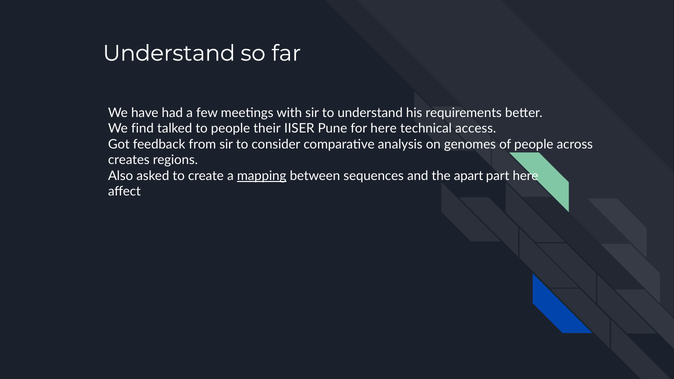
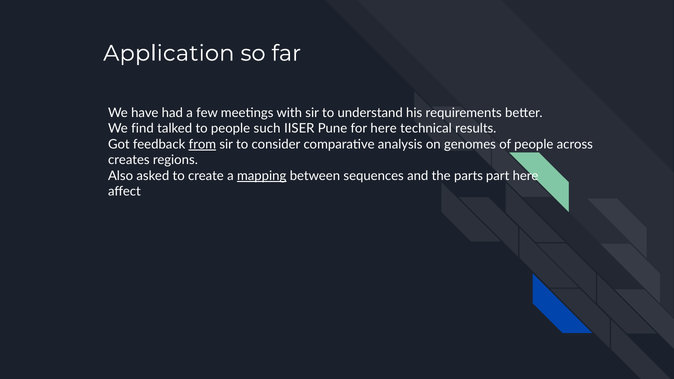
Understand at (169, 53): Understand -> Application
their: their -> such
access: access -> results
from underline: none -> present
apart: apart -> parts
